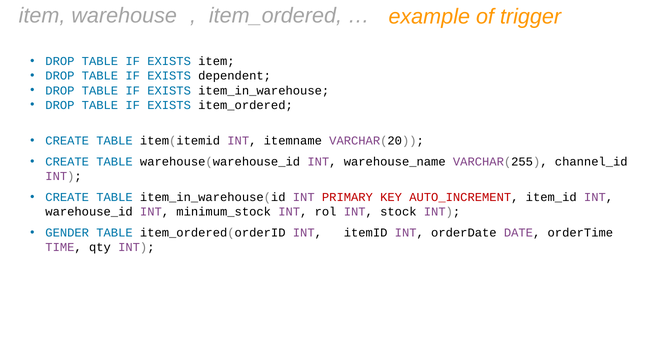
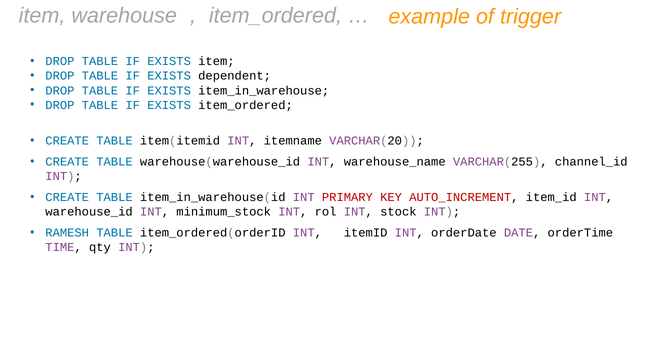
GENDER: GENDER -> RAMESH
